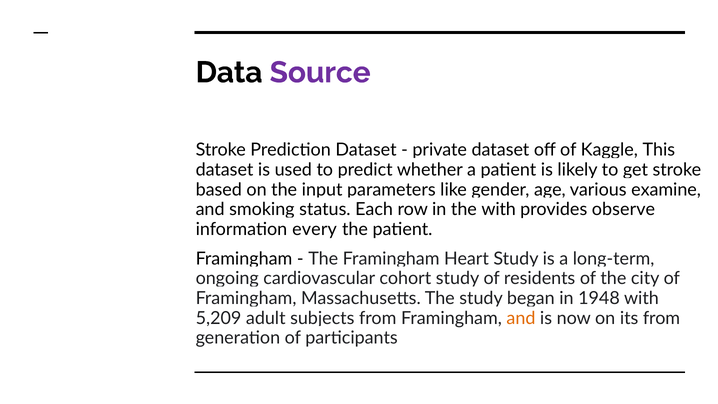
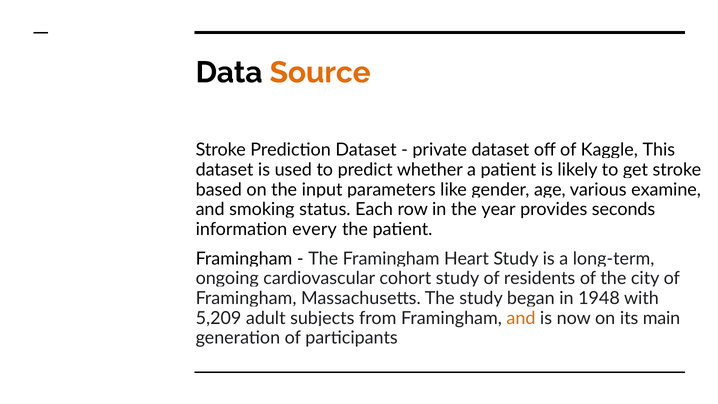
Source colour: purple -> orange
the with: with -> year
observe: observe -> seconds
its from: from -> main
